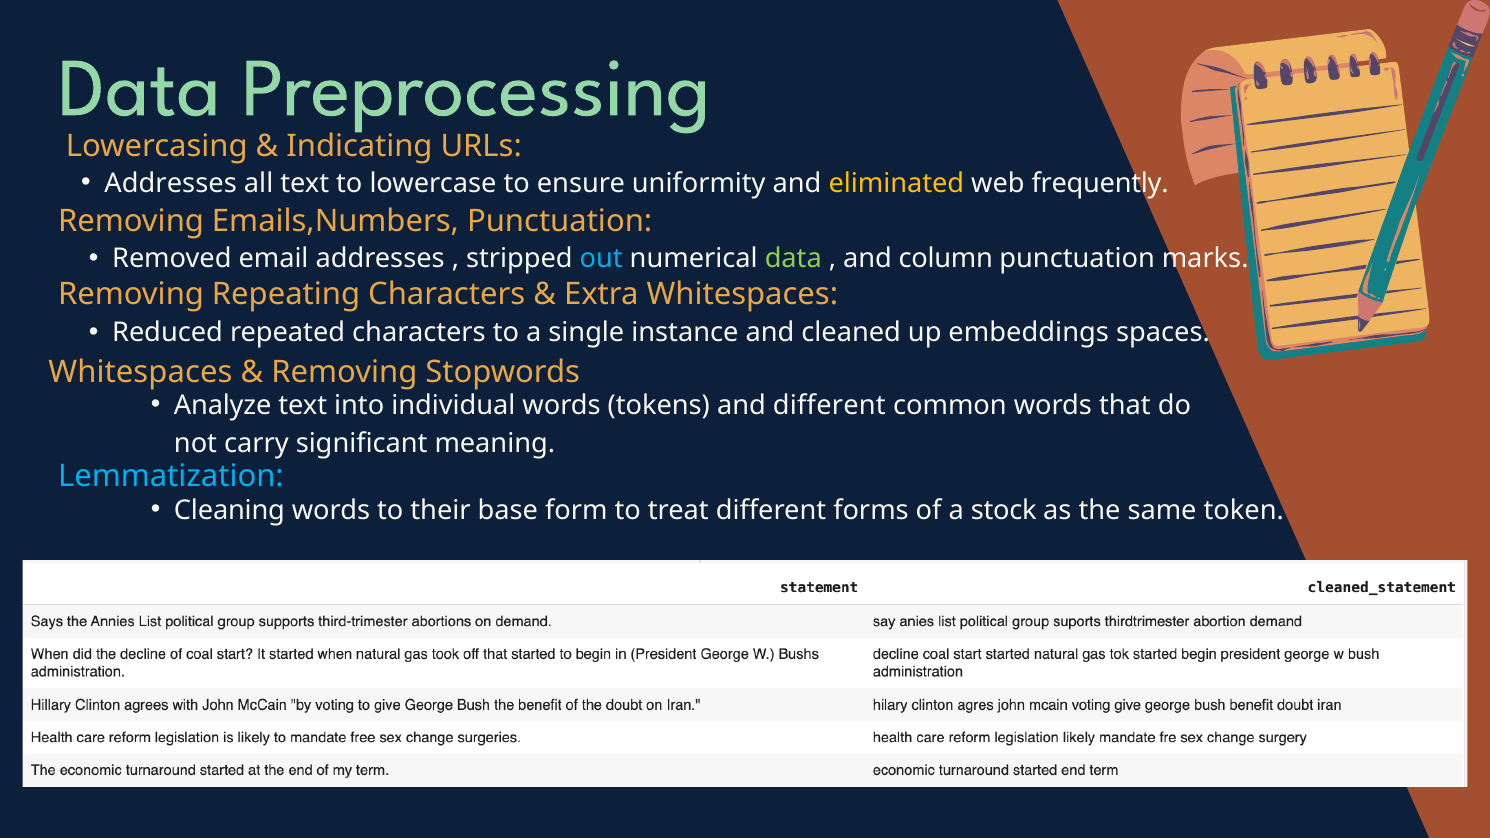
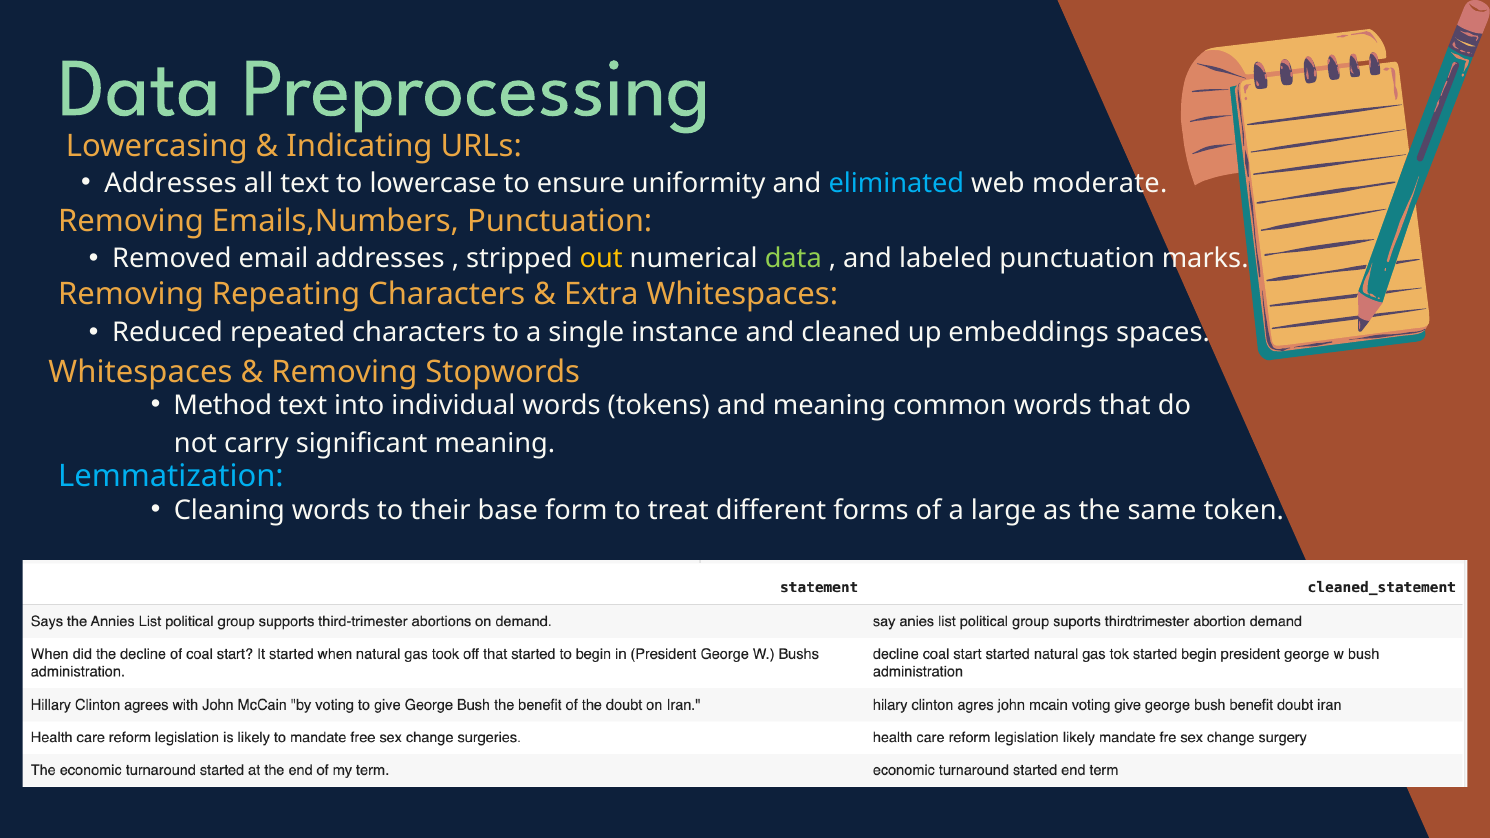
eliminated colour: yellow -> light blue
frequently: frequently -> moderate
out colour: light blue -> yellow
column: column -> labeled
Analyze: Analyze -> Method
and different: different -> meaning
stock: stock -> large
